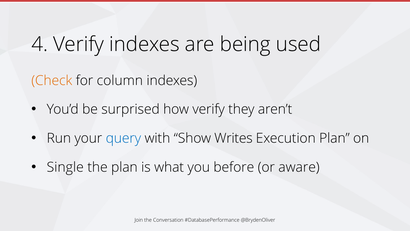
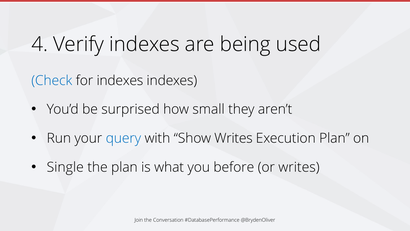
Check colour: orange -> blue
for column: column -> indexes
how verify: verify -> small
or aware: aware -> writes
